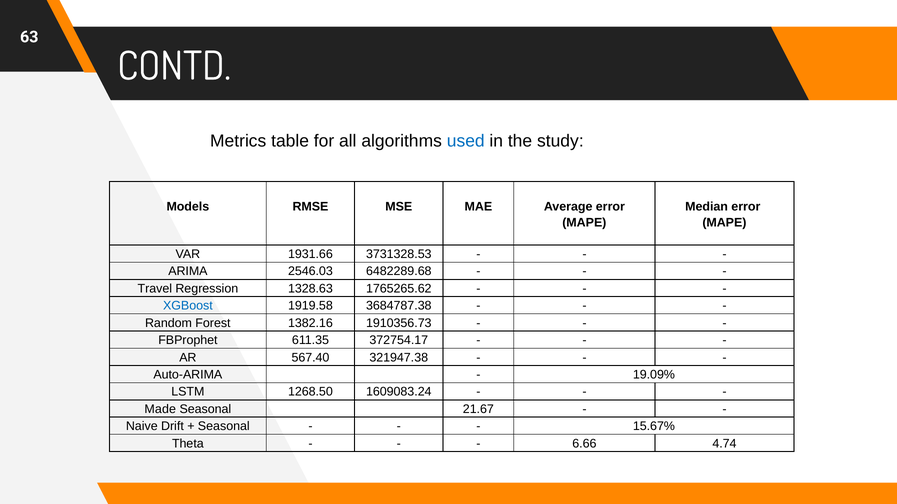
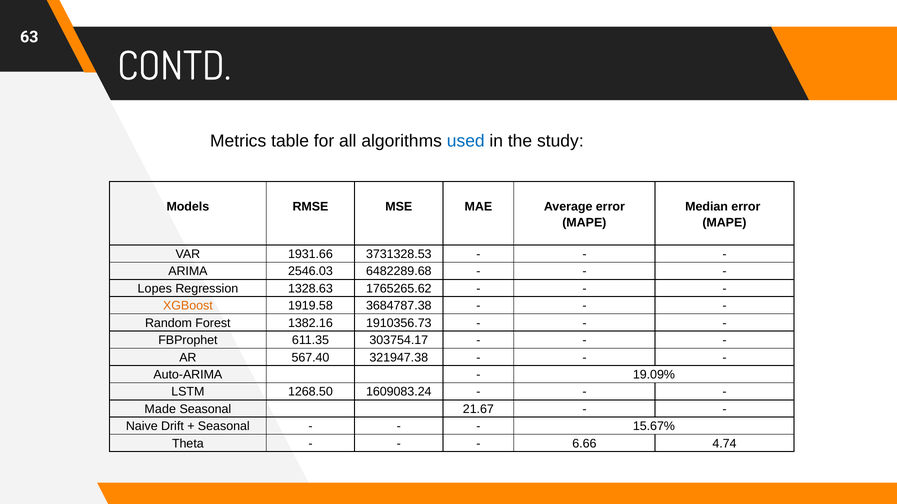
Travel: Travel -> Lopes
XGBoost colour: blue -> orange
372754.17: 372754.17 -> 303754.17
